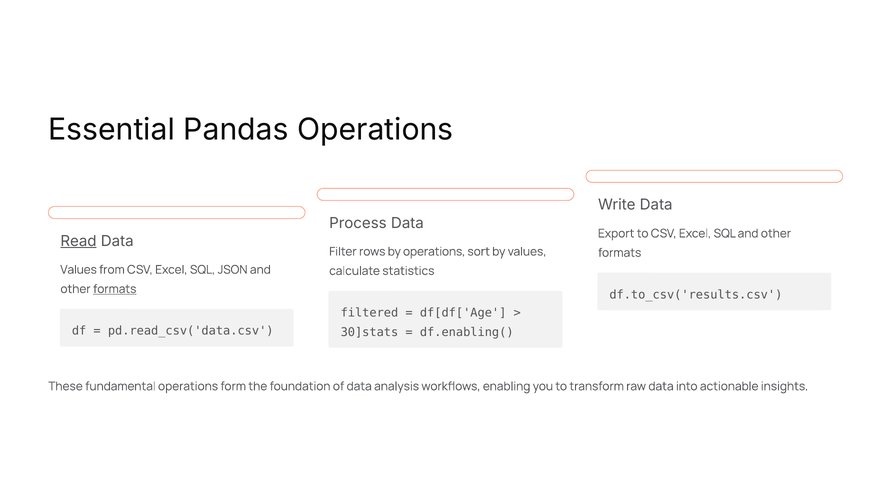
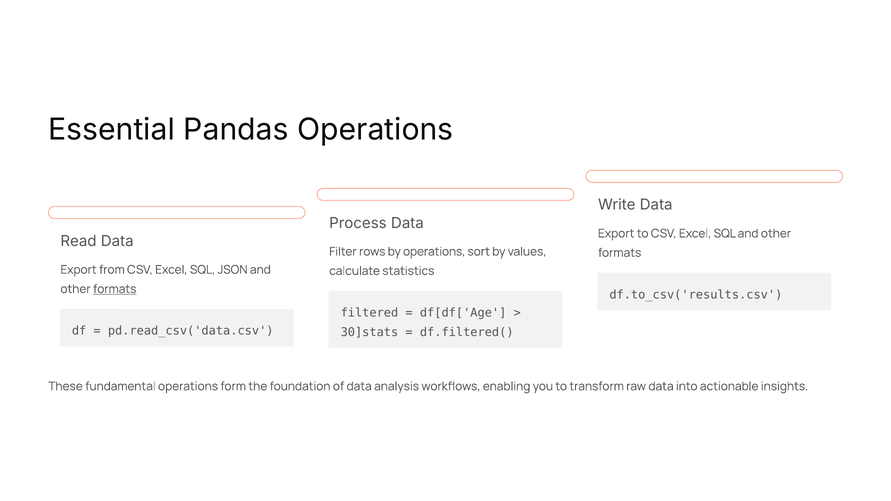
Read underline: present -> none
Values at (79, 270): Values -> Export
df.enabling(: df.enabling( -> df.filtered(
